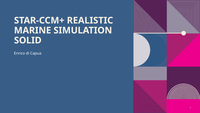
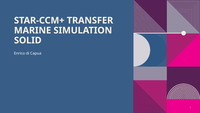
REALISTIC: REALISTIC -> TRANSFER
